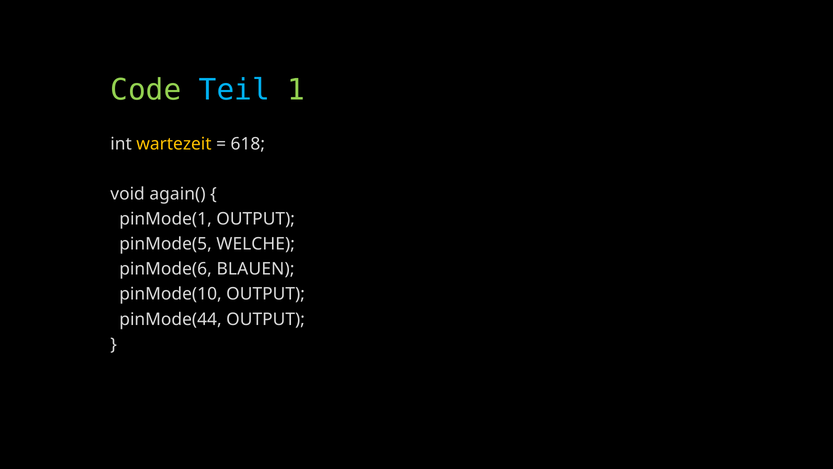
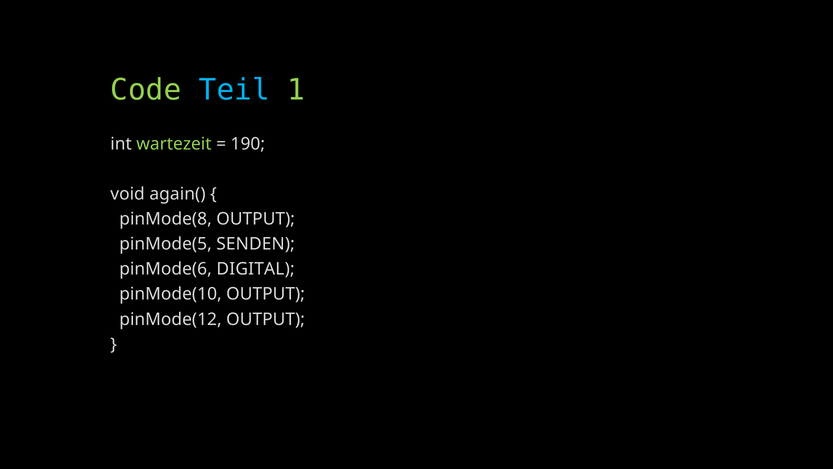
wartezeit colour: yellow -> light green
618: 618 -> 190
pinMode(1: pinMode(1 -> pinMode(8
WELCHE: WELCHE -> SENDEN
BLAUEN: BLAUEN -> DIGITAL
pinMode(44: pinMode(44 -> pinMode(12
